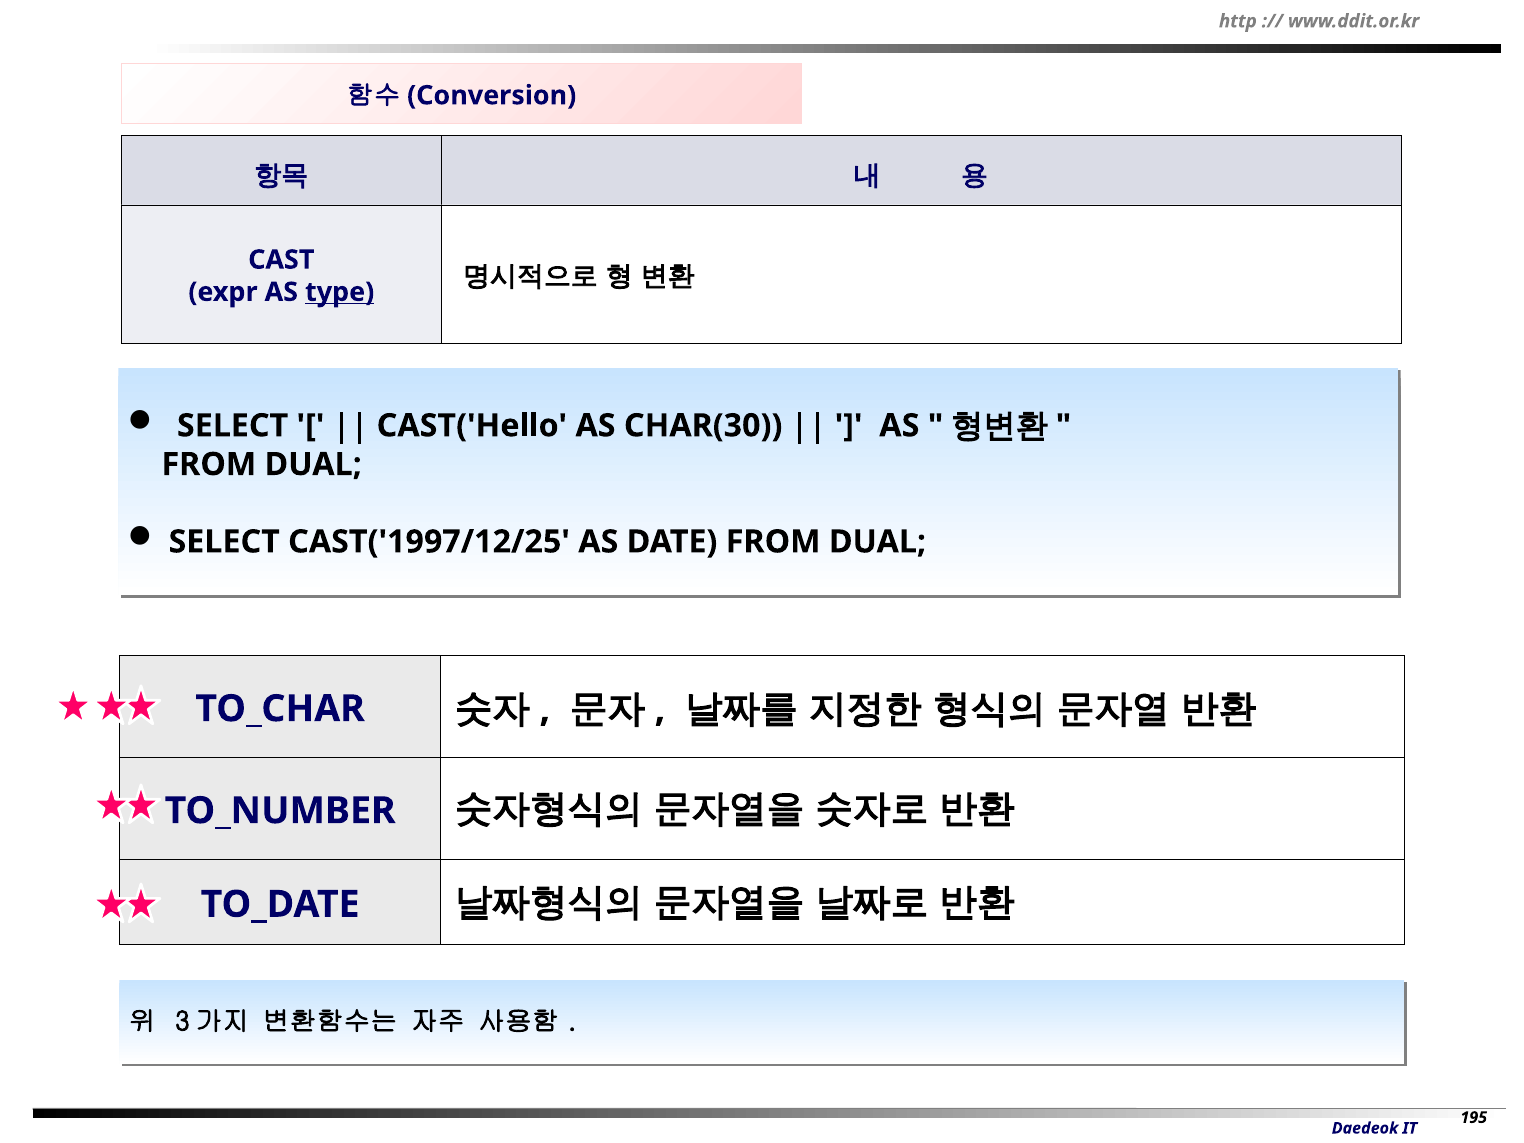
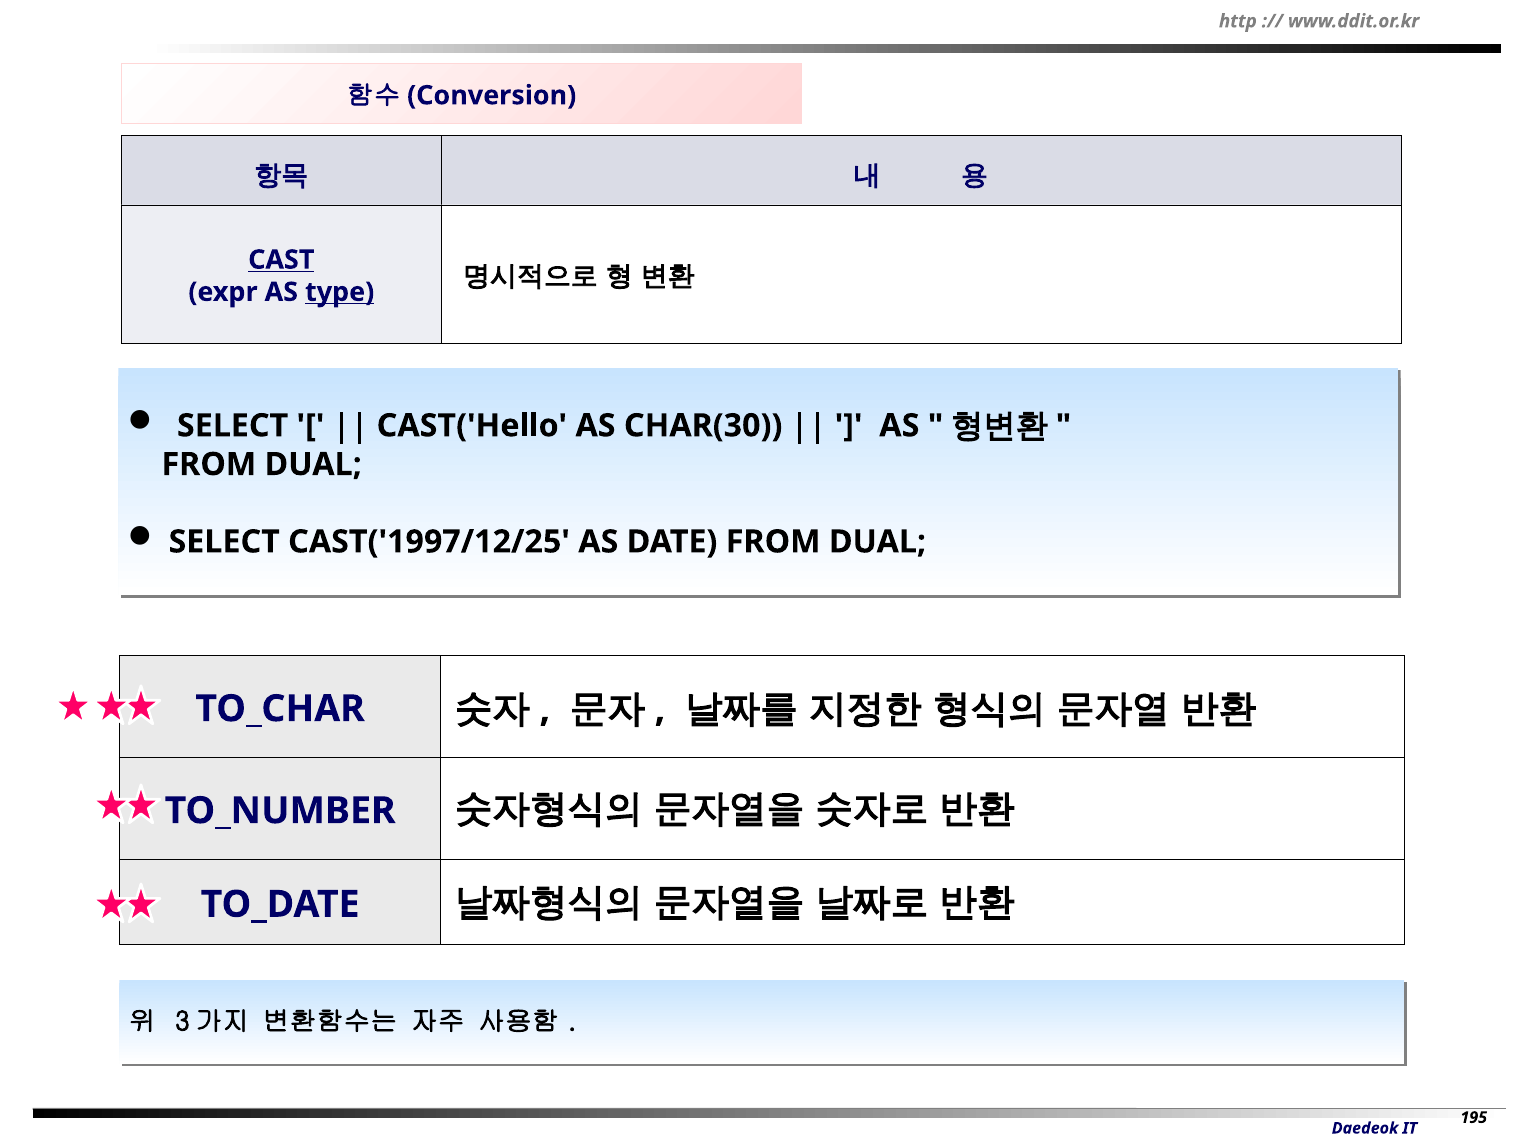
CAST underline: none -> present
